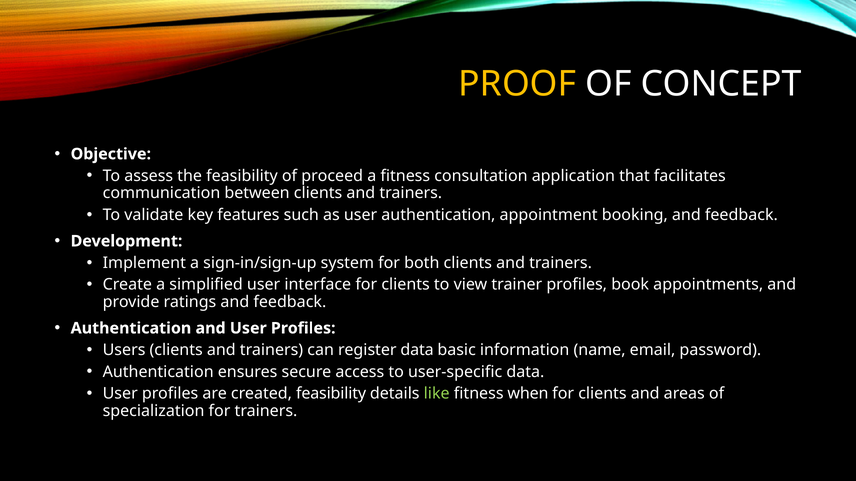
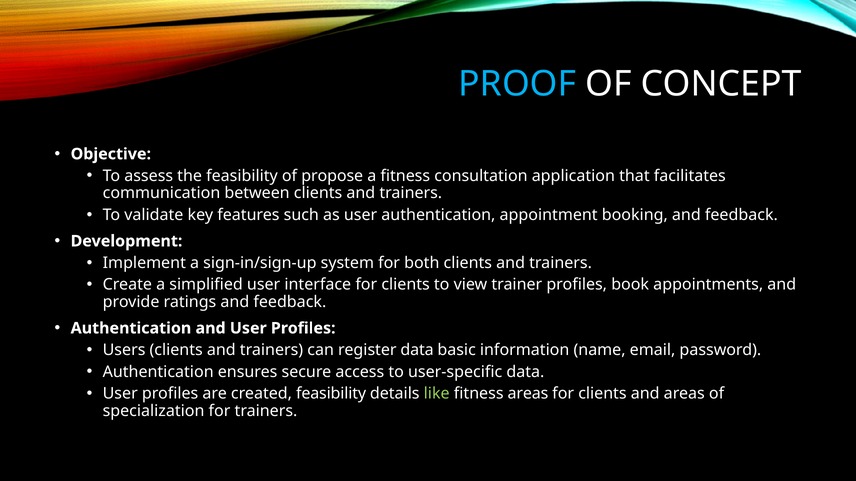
PROOF colour: yellow -> light blue
proceed: proceed -> propose
fitness when: when -> areas
